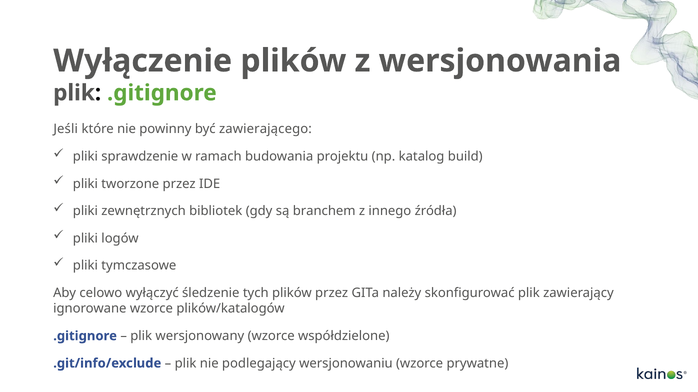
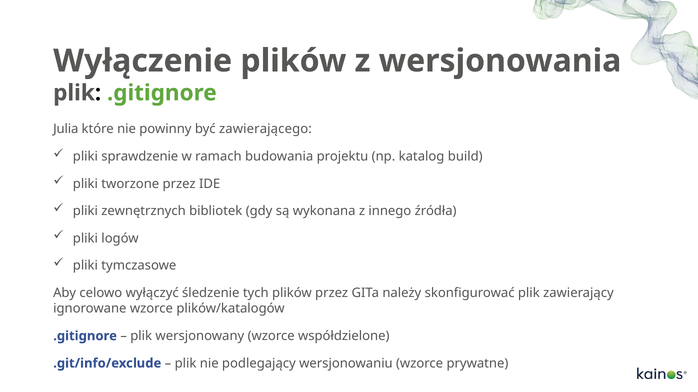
Jeśli: Jeśli -> Julia
branchem: branchem -> wykonana
